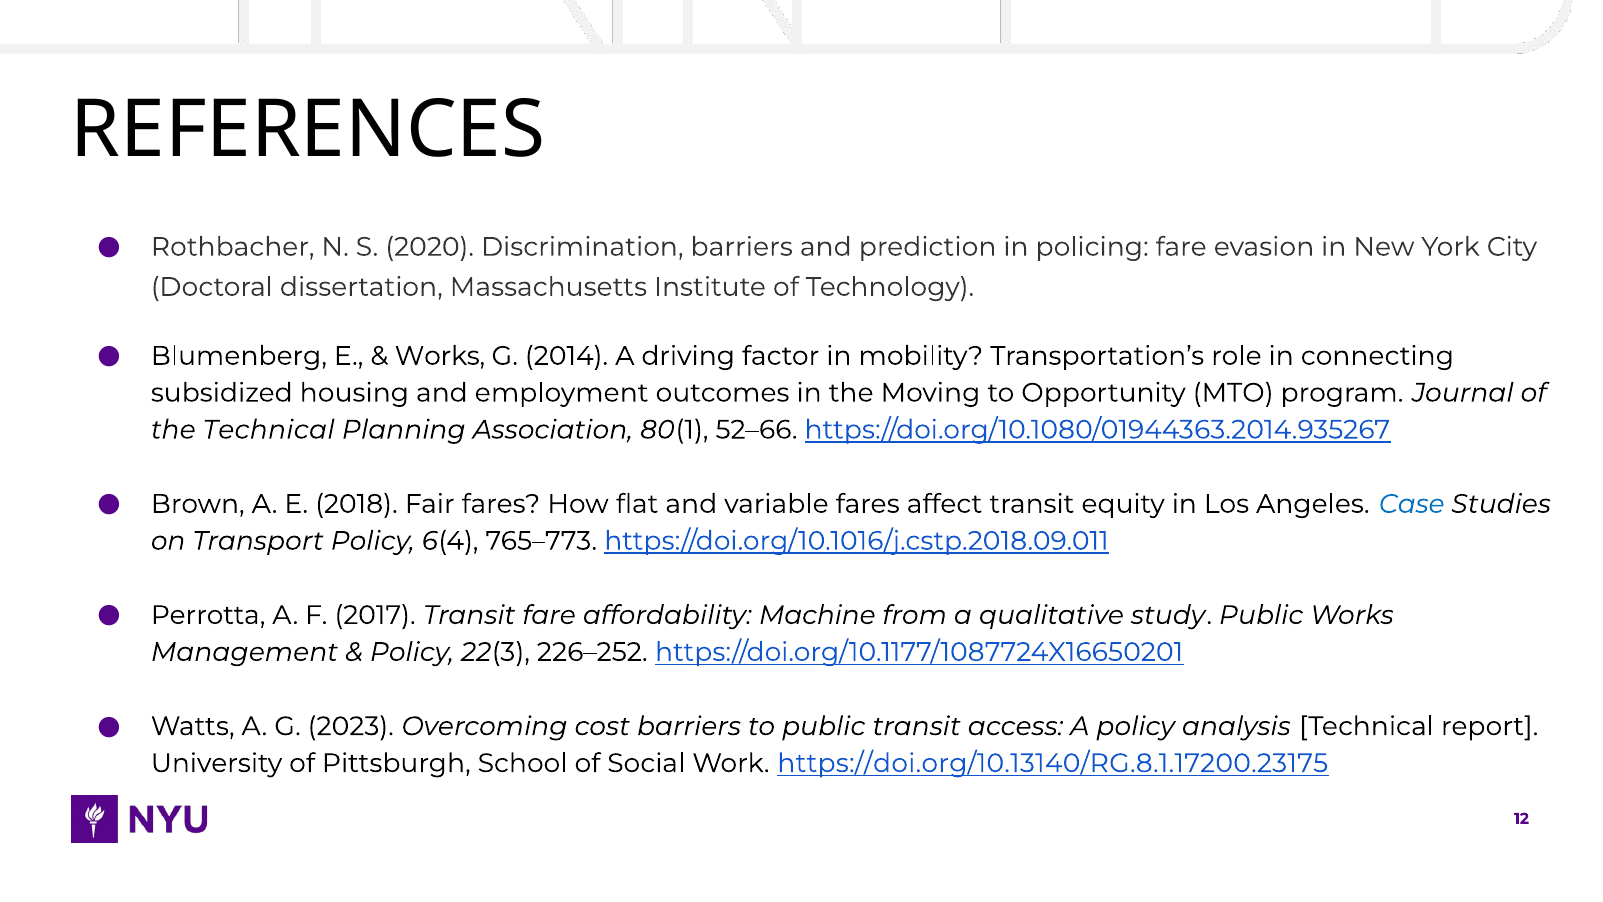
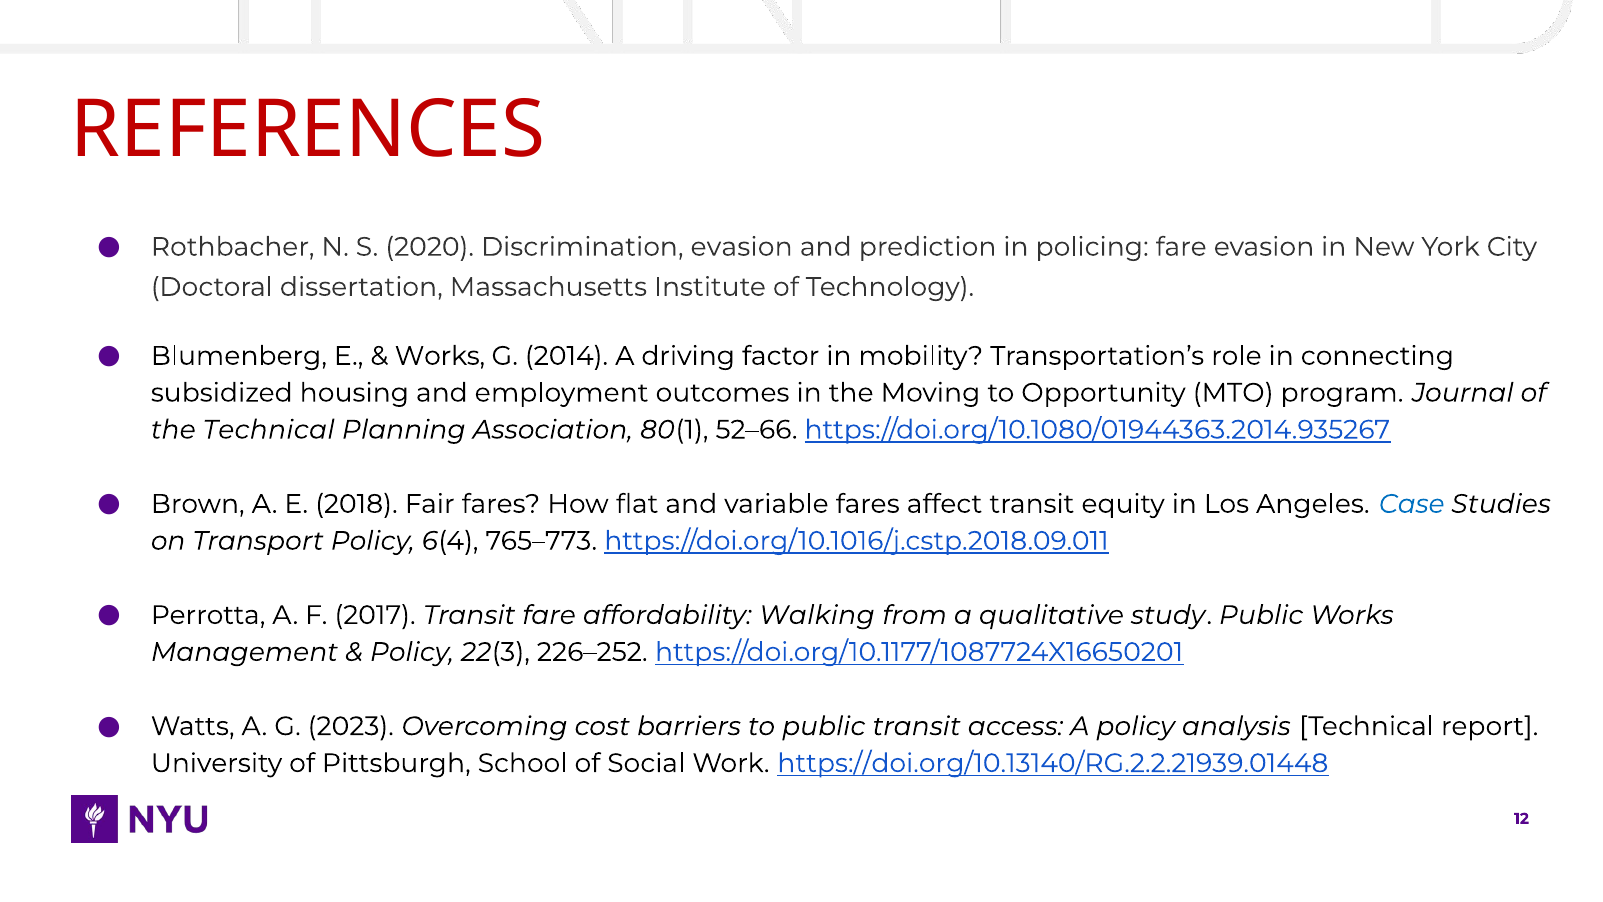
REFERENCES colour: black -> red
Discrimination barriers: barriers -> evasion
Machine: Machine -> Walking
https://doi.org/10.13140/RG.8.1.17200.23175: https://doi.org/10.13140/RG.8.1.17200.23175 -> https://doi.org/10.13140/RG.2.2.21939.01448
